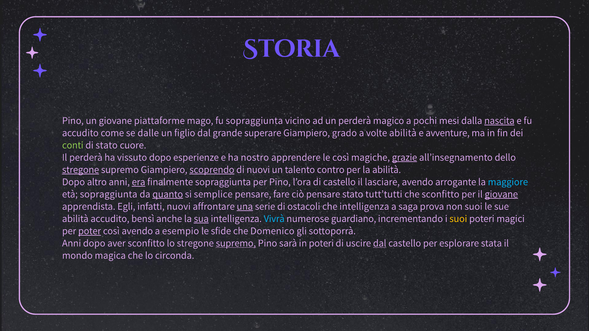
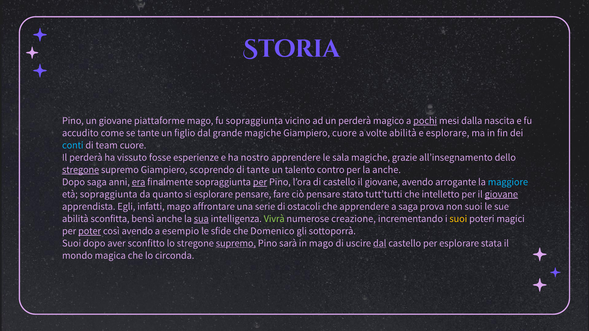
pochi underline: none -> present
nascita underline: present -> none
se dalle: dalle -> tante
grande superare: superare -> magiche
Giampiero grado: grado -> cuore
e avventure: avventure -> esplorare
conti colour: light green -> light blue
di stato: stato -> team
vissuto dopo: dopo -> fosse
le così: così -> sala
grazie underline: present -> none
scoprendo underline: present -> none
di nuovi: nuovi -> tante
la abilità: abilità -> anche
Dopo altro: altro -> saga
per at (260, 182) underline: none -> present
lasciare at (382, 182): lasciare -> giovane
quanto underline: present -> none
si semplice: semplice -> esplorare
che sconfitto: sconfitto -> intelletto
infatti nuovi: nuovi -> mago
una underline: present -> none
che intelligenza: intelligenza -> apprendere
abilità accudito: accudito -> sconfitta
Vivrà colour: light blue -> light green
guardiano: guardiano -> creazione
Anni at (72, 243): Anni -> Suoi
in poteri: poteri -> mago
